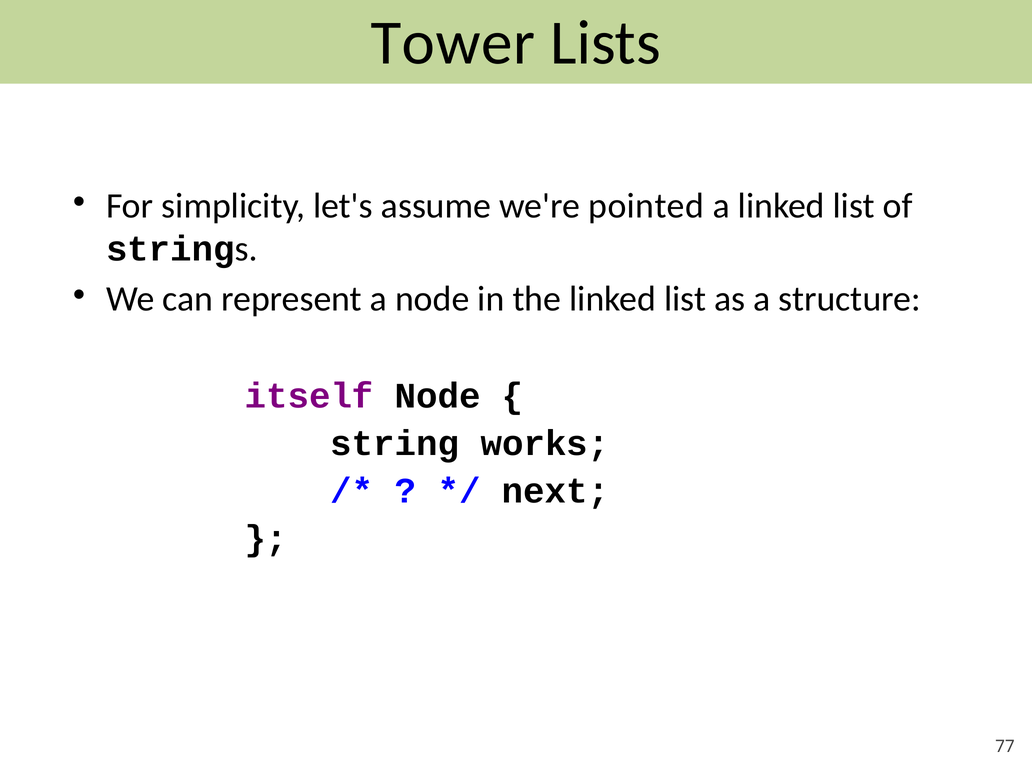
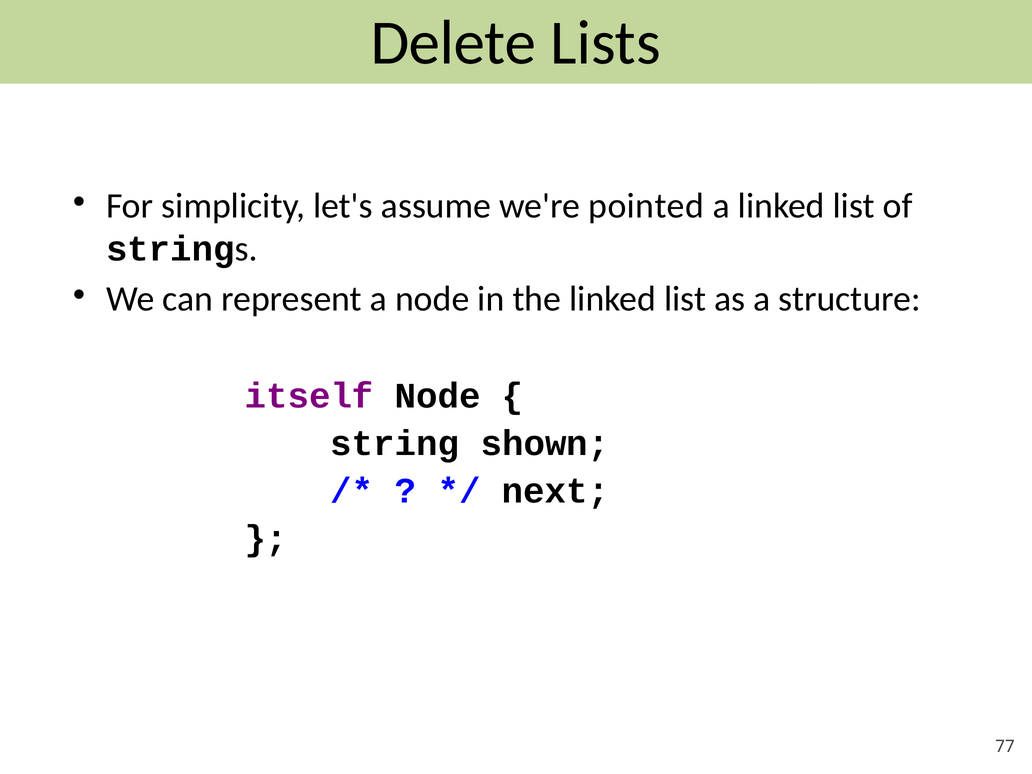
Tower: Tower -> Delete
works: works -> shown
